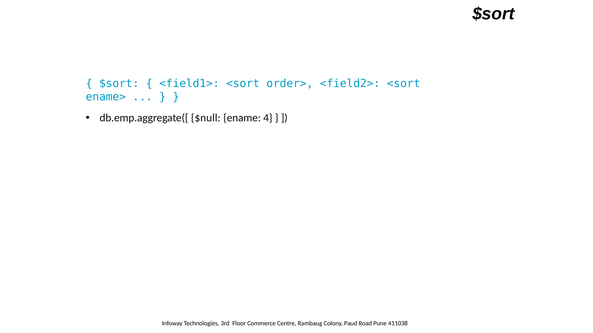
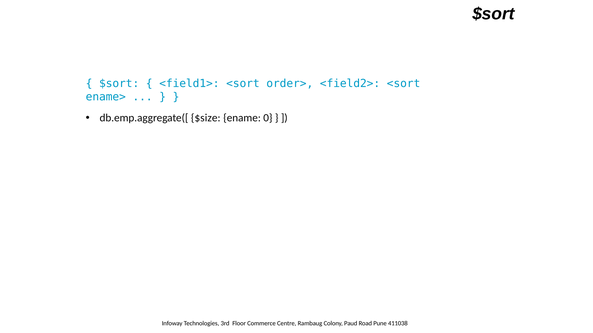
$null: $null -> $size
4: 4 -> 0
